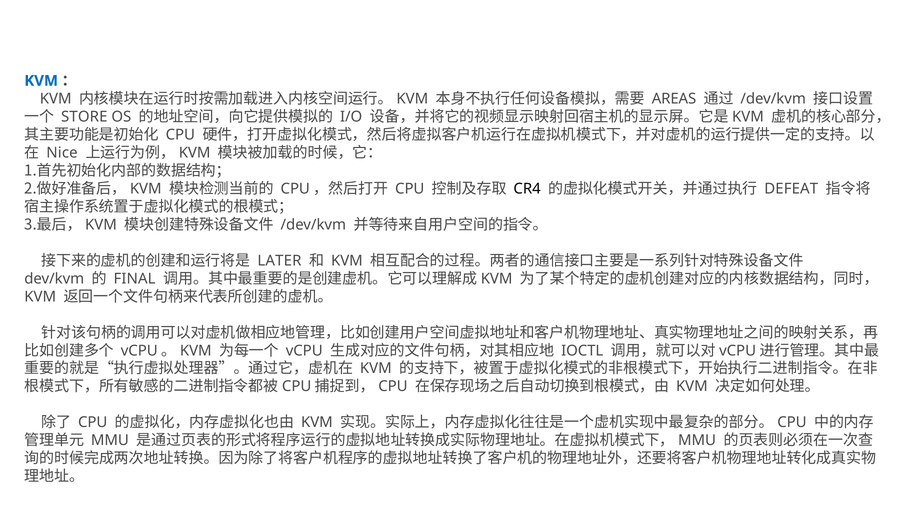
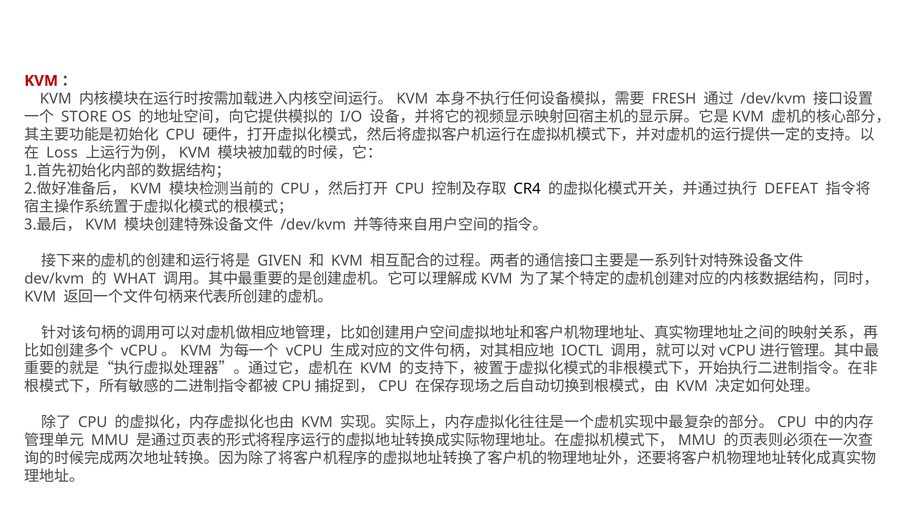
KVM at (41, 81) colour: blue -> red
AREAS: AREAS -> FRESH
Nice: Nice -> Loss
LATER: LATER -> GIVEN
FINAL: FINAL -> WHAT
